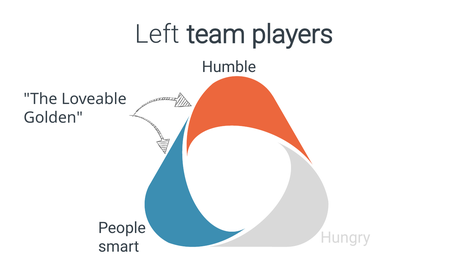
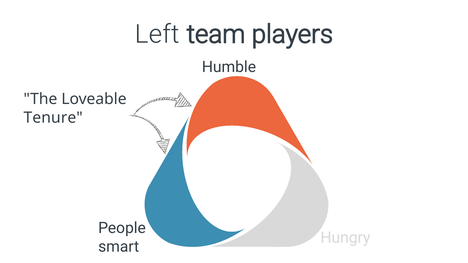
Golden: Golden -> Tenure
